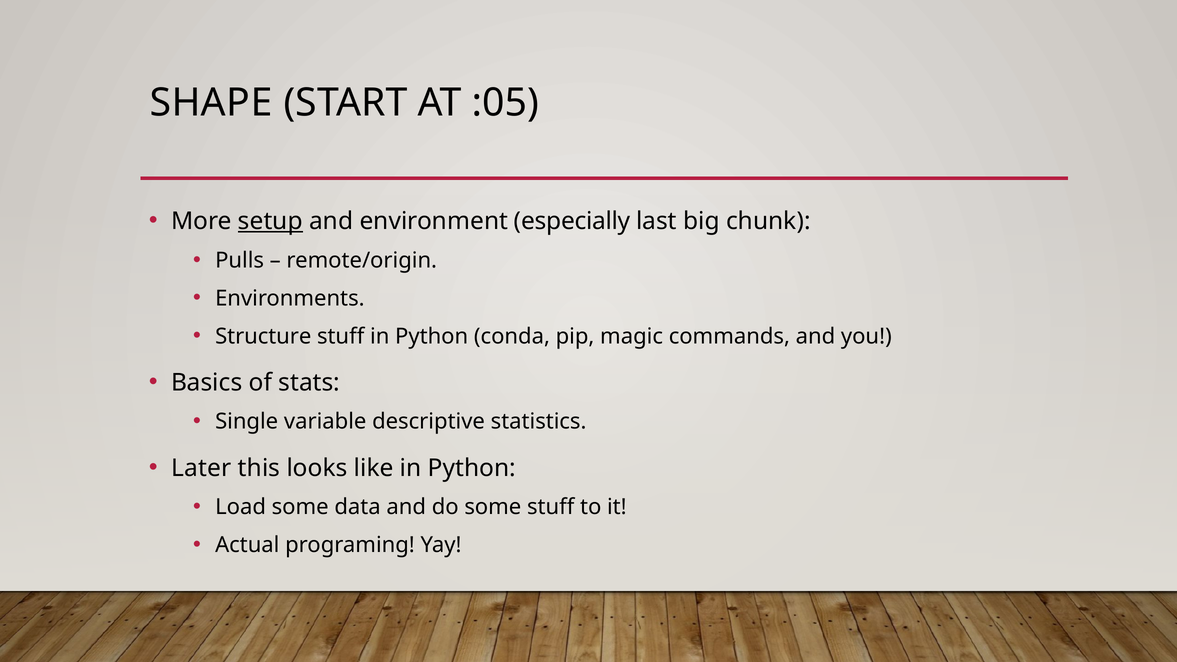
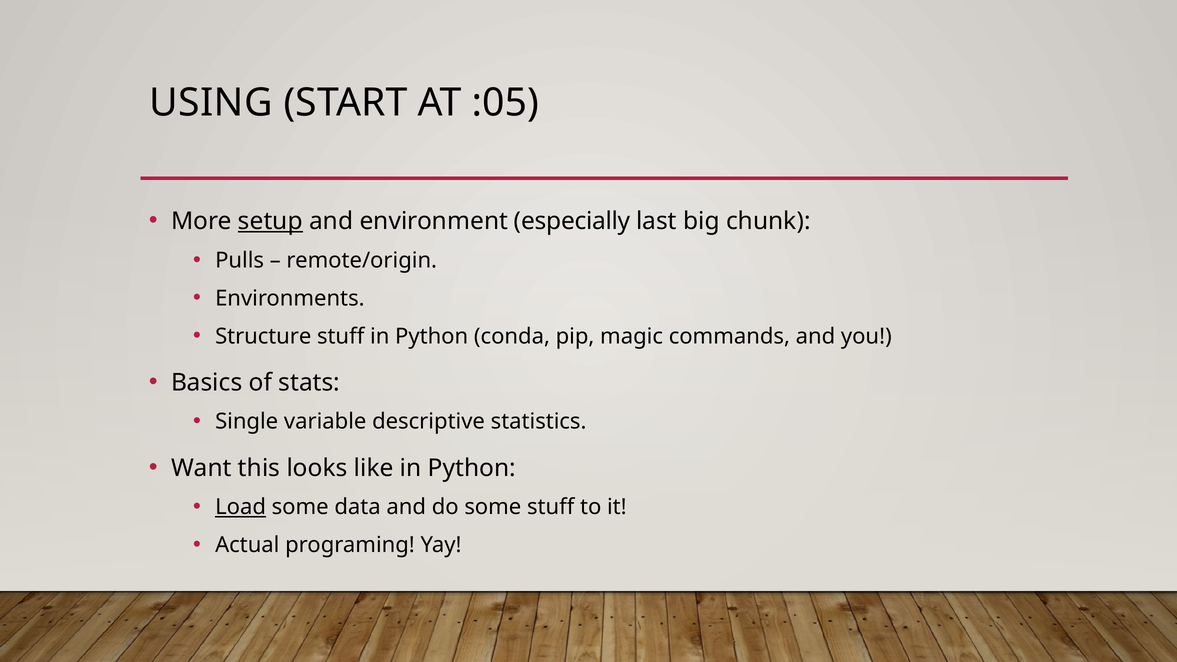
SHAPE: SHAPE -> USING
Later: Later -> Want
Load underline: none -> present
